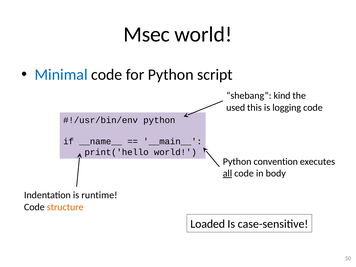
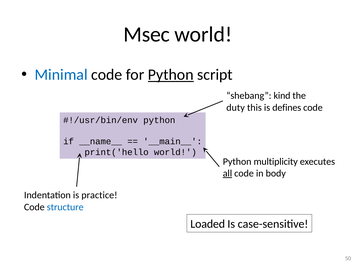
Python at (171, 75) underline: none -> present
used: used -> duty
logging: logging -> defines
convention: convention -> multiplicity
runtime: runtime -> practice
structure colour: orange -> blue
